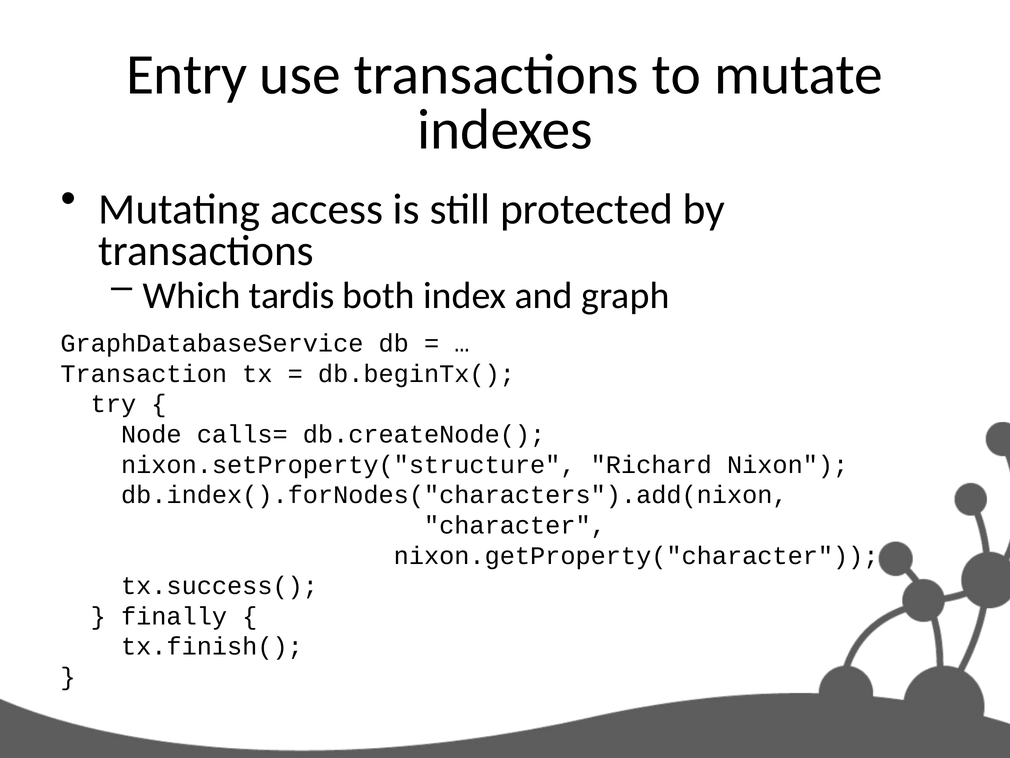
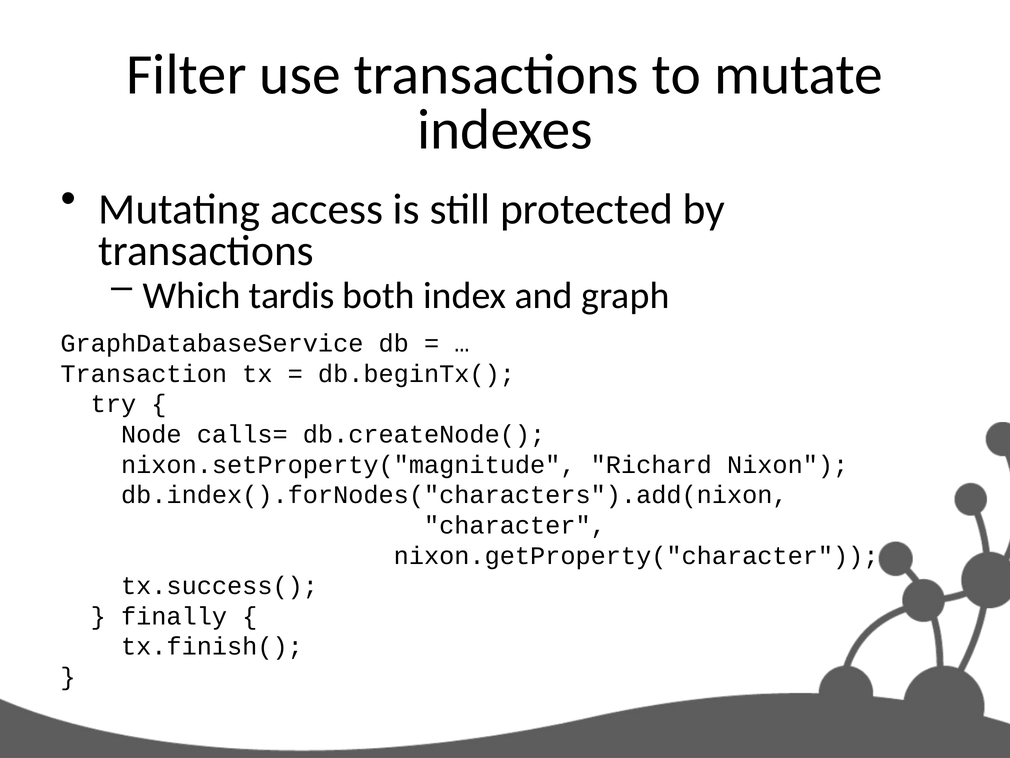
Entry: Entry -> Filter
nixon.setProperty("structure: nixon.setProperty("structure -> nixon.setProperty("magnitude
